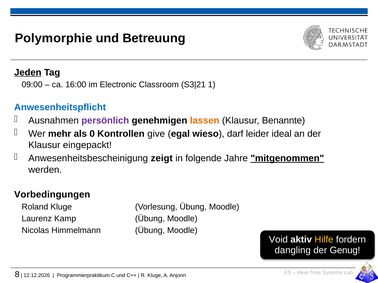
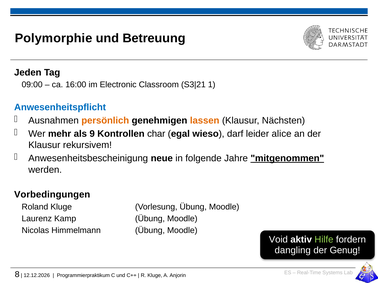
Jeden underline: present -> none
persönlich colour: purple -> orange
Benannte: Benannte -> Nächsten
0: 0 -> 9
give: give -> char
ideal: ideal -> alice
eingepackt: eingepackt -> rekursivem
zeigt: zeigt -> neue
Hilfe colour: yellow -> light green
